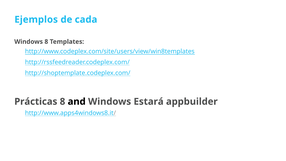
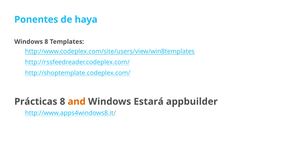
Ejemplos: Ejemplos -> Ponentes
cada: cada -> haya
and colour: black -> orange
